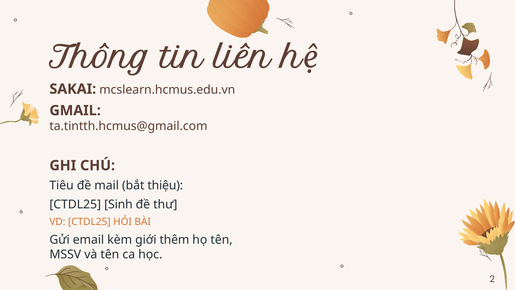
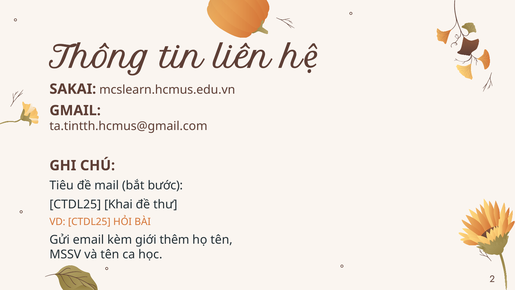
thiệu: thiệu -> bước
Sinh: Sinh -> Khai
